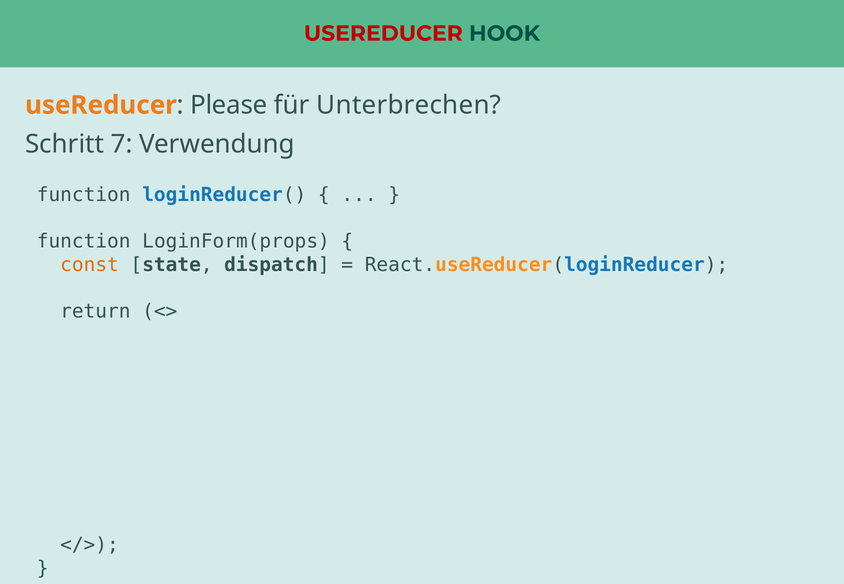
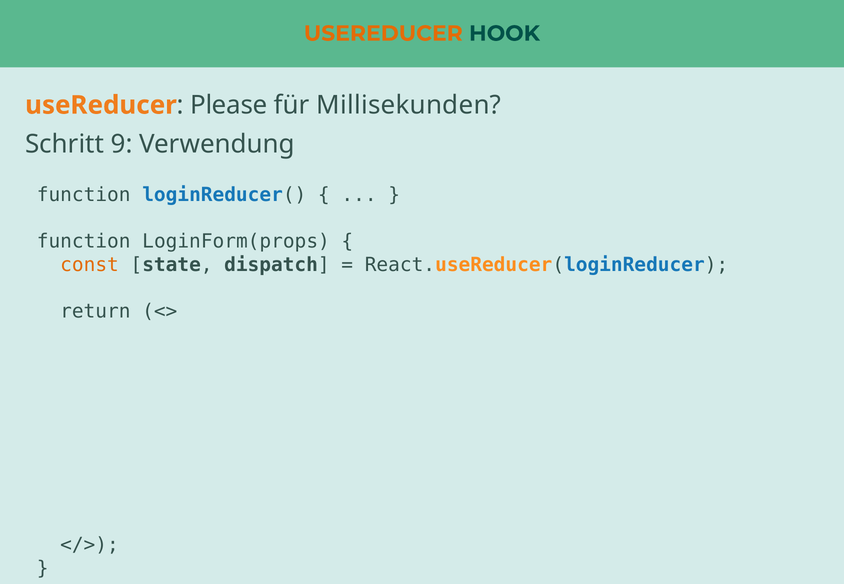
USEREDUCER at (383, 33) colour: red -> orange
Unterbrechen: Unterbrechen -> Millisekunden
7: 7 -> 9
